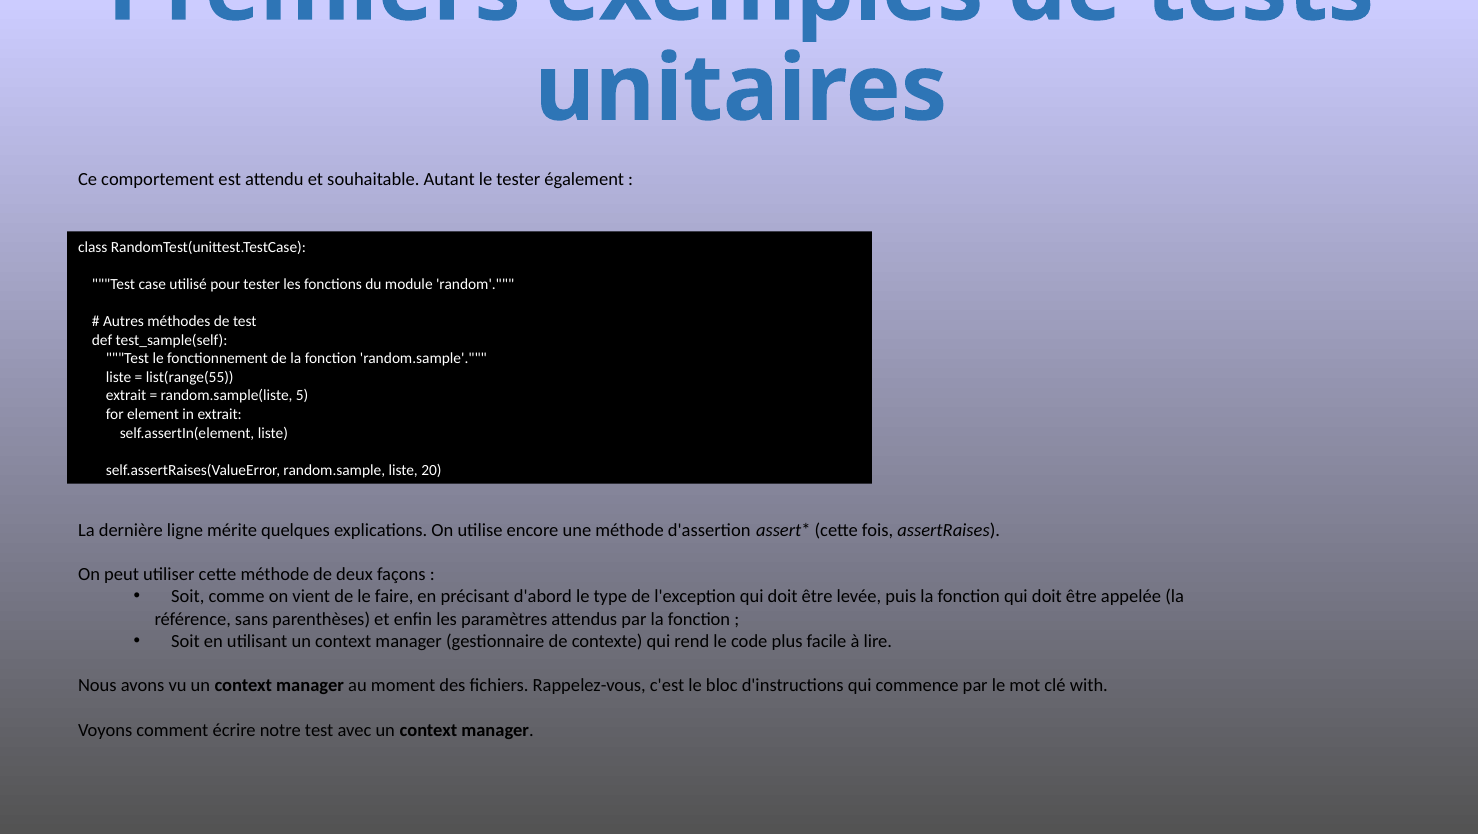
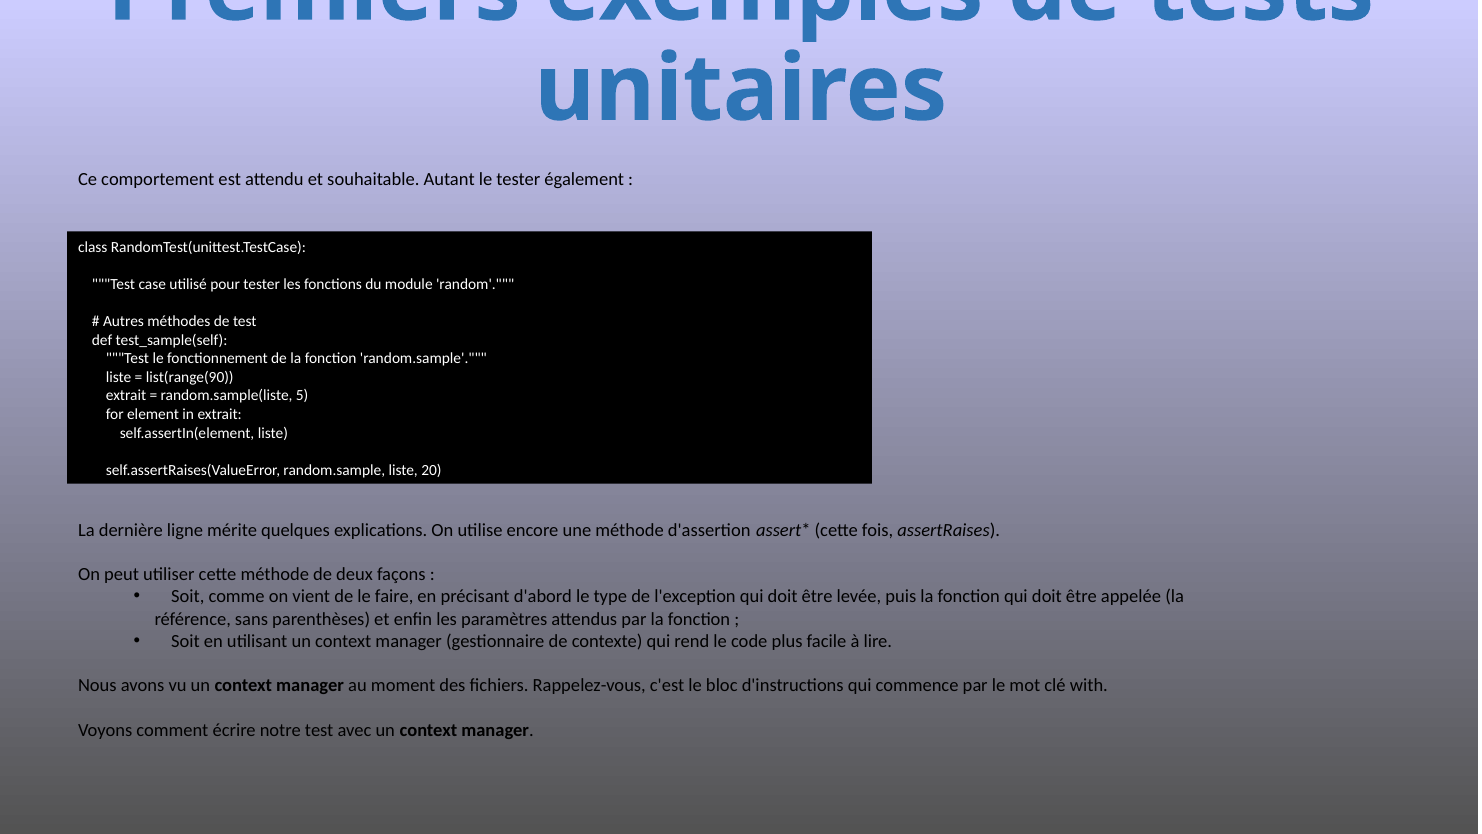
list(range(55: list(range(55 -> list(range(90
